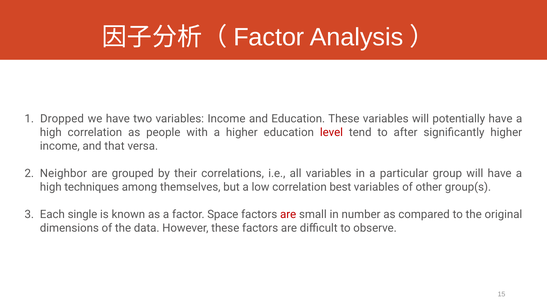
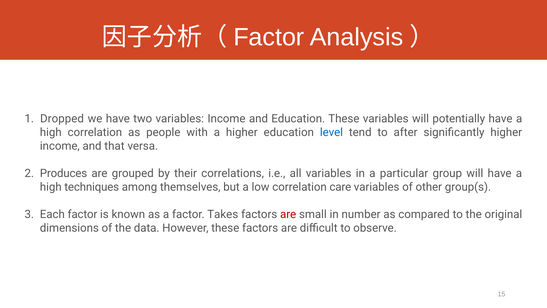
level colour: red -> blue
Neighbor: Neighbor -> Produces
best: best -> care
Each single: single -> factor
Space: Space -> Takes
